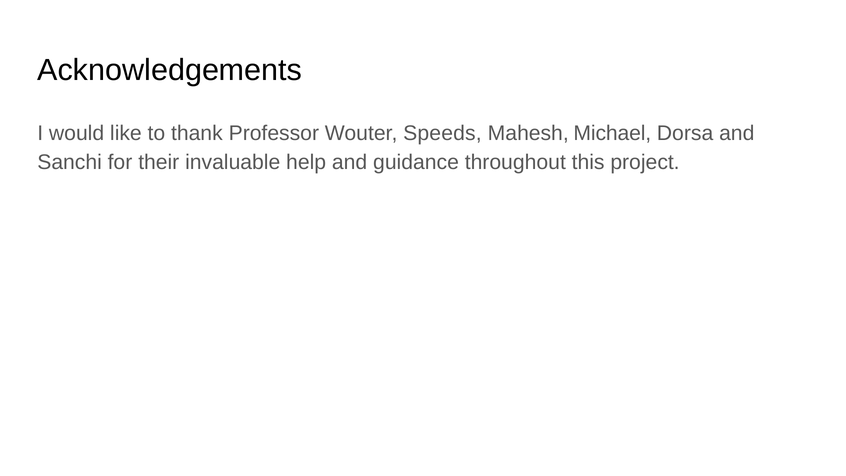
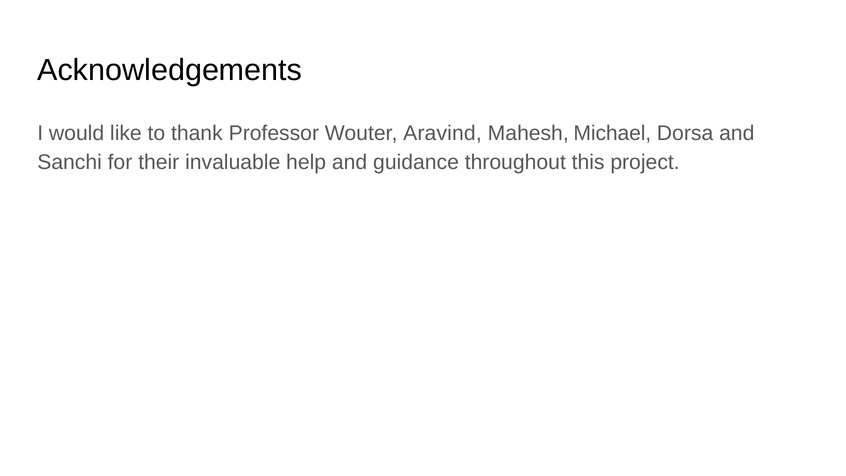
Speeds: Speeds -> Aravind
